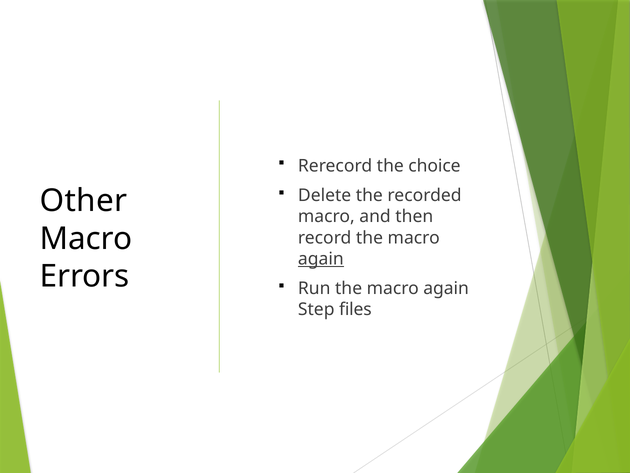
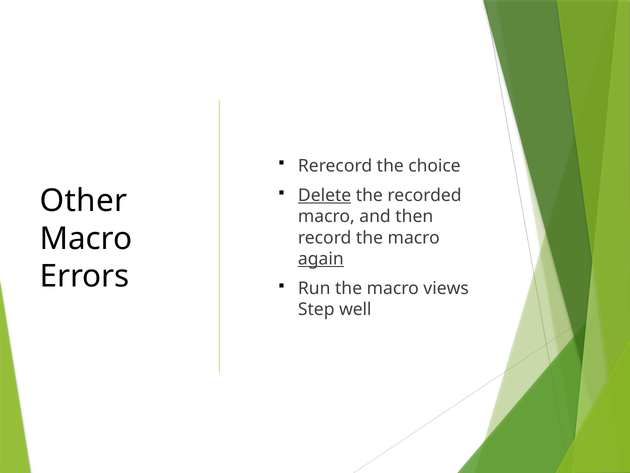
Delete underline: none -> present
Run the macro again: again -> views
files: files -> well
